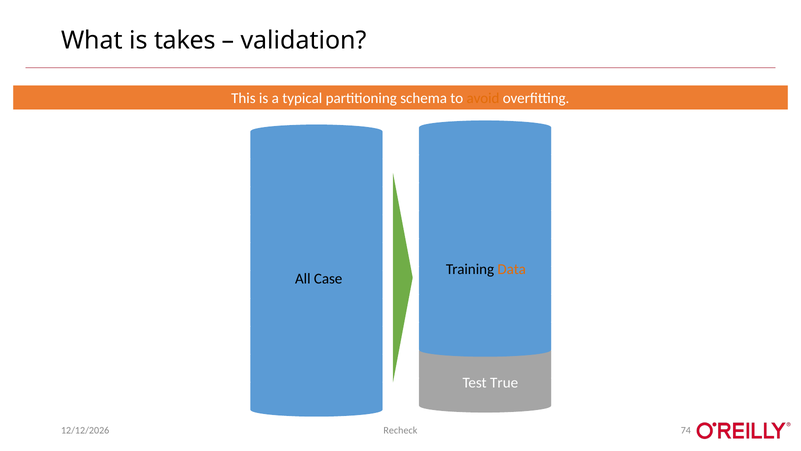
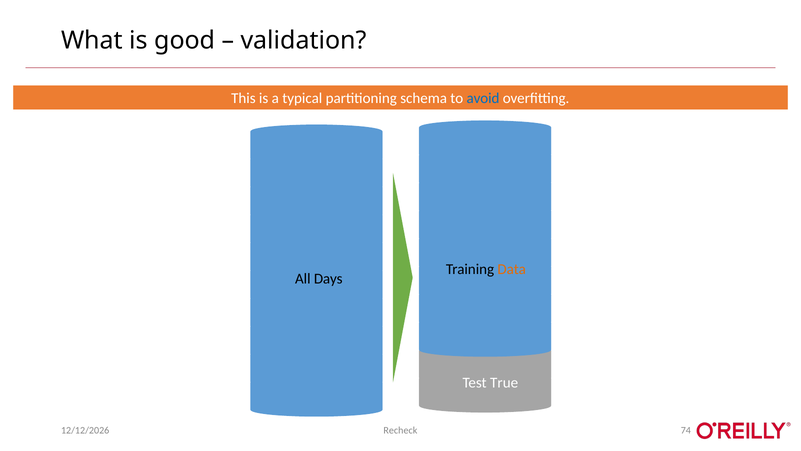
takes: takes -> good
avoid colour: orange -> blue
Case: Case -> Days
